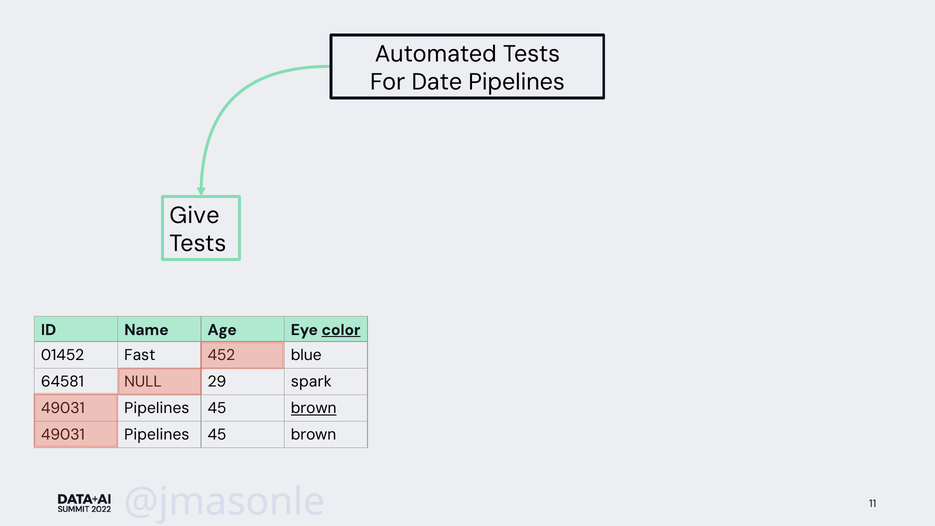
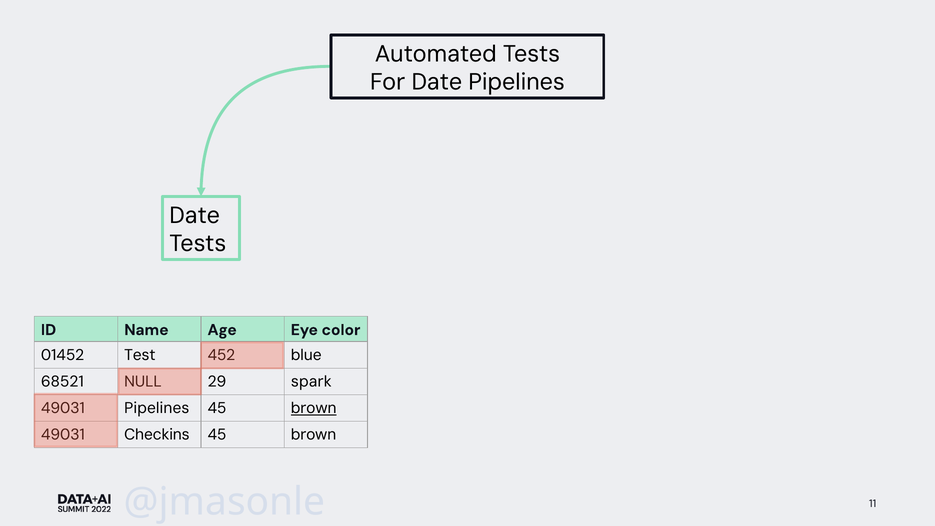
Give at (194, 216): Give -> Date
color underline: present -> none
Fast: Fast -> Test
64581: 64581 -> 68521
Pipelines at (157, 435): Pipelines -> Checkins
